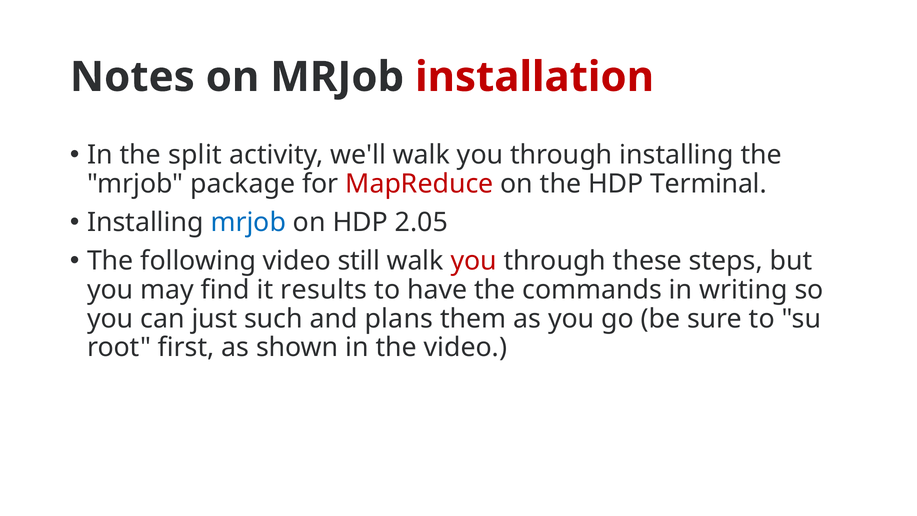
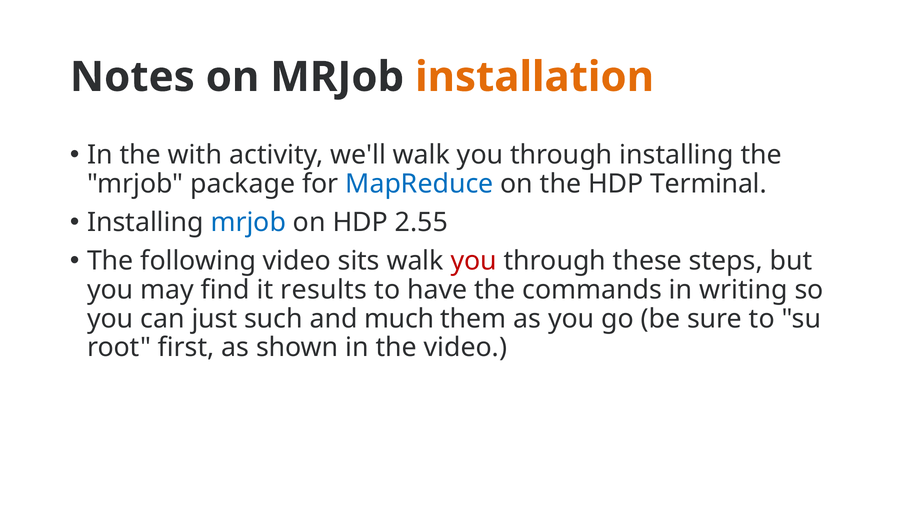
installation colour: red -> orange
split: split -> with
MapReduce colour: red -> blue
2.05: 2.05 -> 2.55
still: still -> sits
plans: plans -> much
